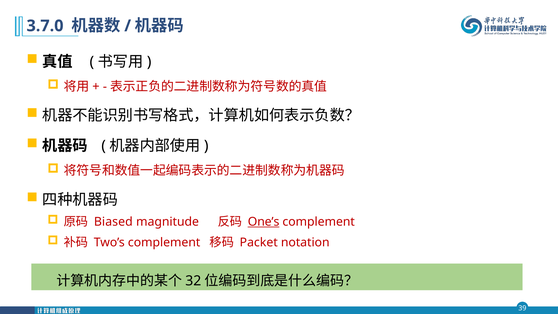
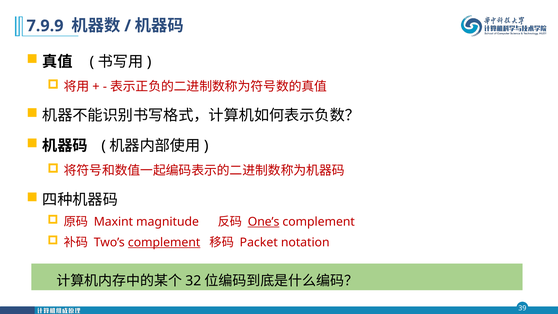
3.7.0: 3.7.0 -> 7.9.9
Biased: Biased -> Maxint
complement at (164, 242) underline: none -> present
